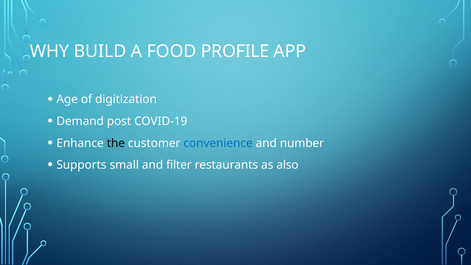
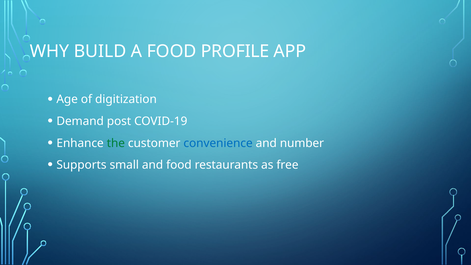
the colour: black -> green
and filter: filter -> food
also: also -> free
